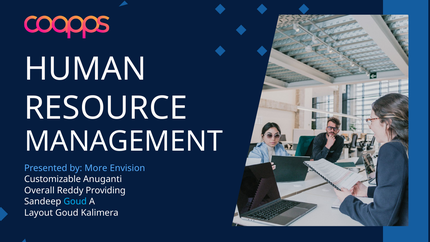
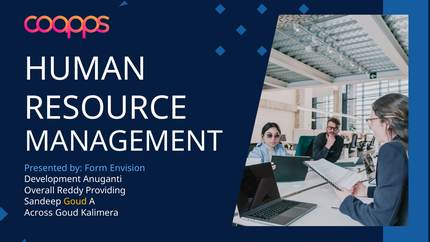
More: More -> Form
Customizable: Customizable -> Development
Goud at (75, 201) colour: light blue -> yellow
Layout: Layout -> Across
